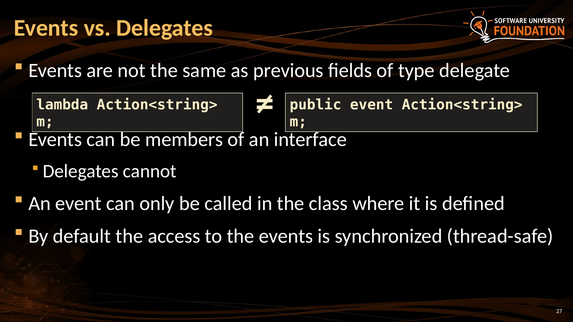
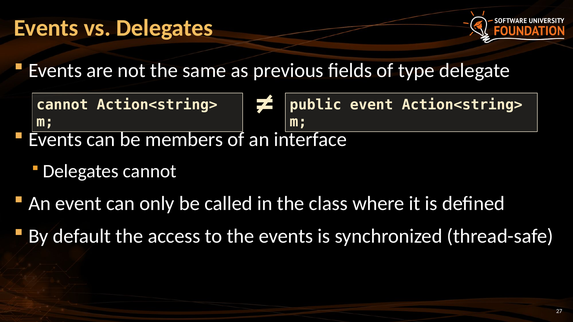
lambda at (62, 105): lambda -> cannot
